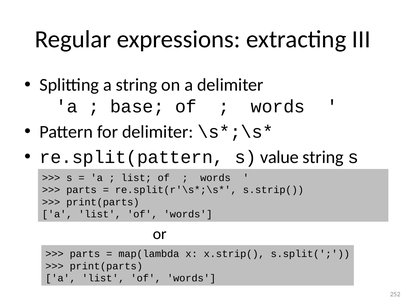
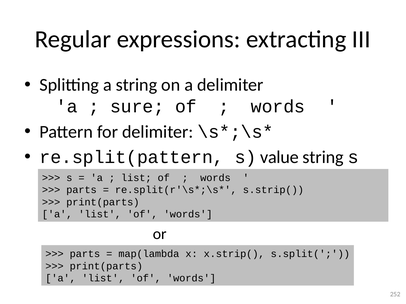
base: base -> sure
